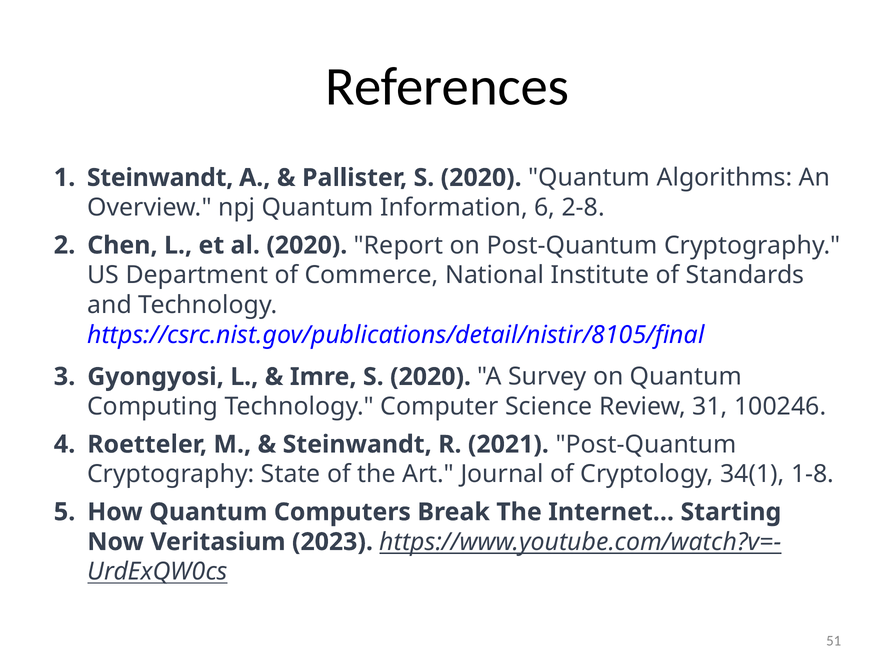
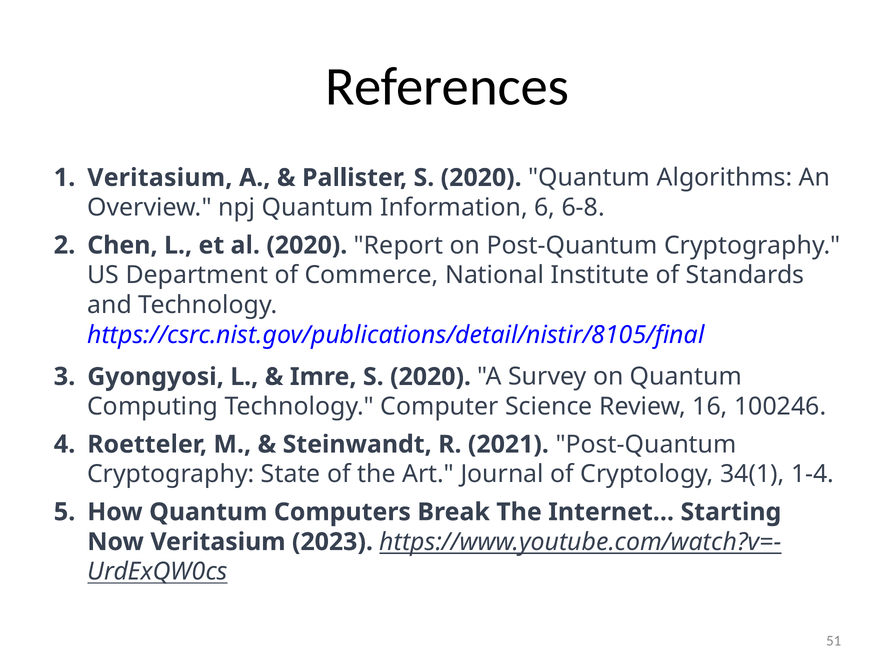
Steinwandt at (160, 178): Steinwandt -> Veritasium
2-8: 2-8 -> 6-8
31: 31 -> 16
1-8: 1-8 -> 1-4
